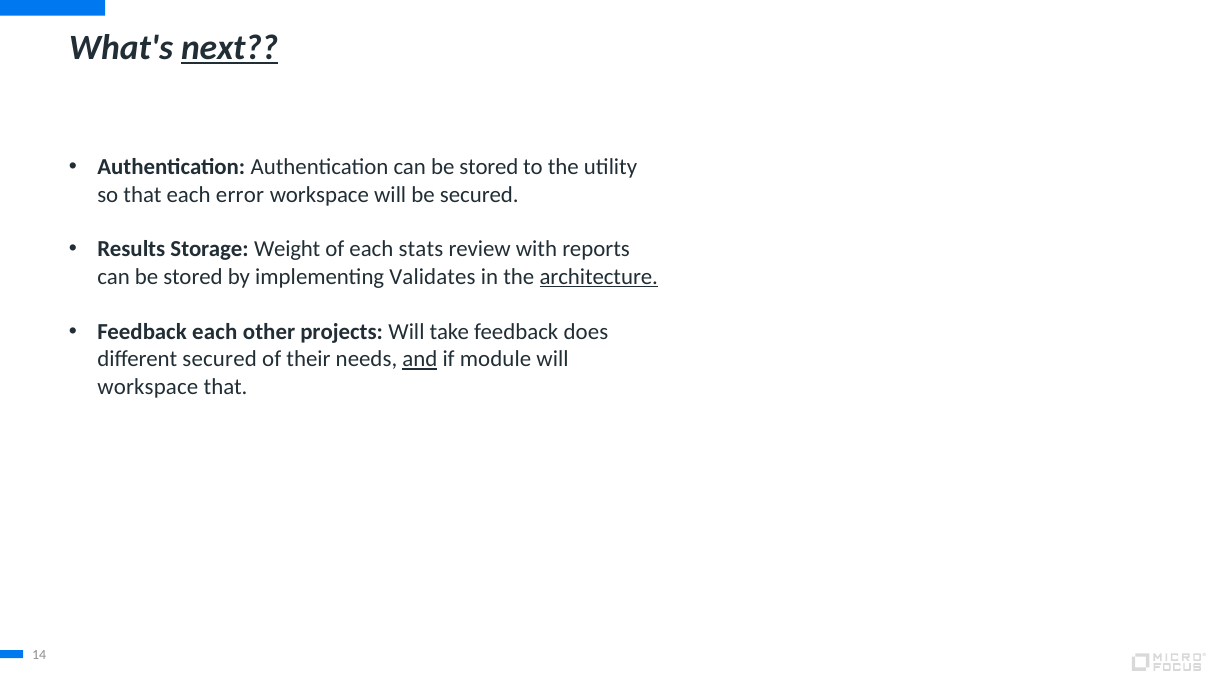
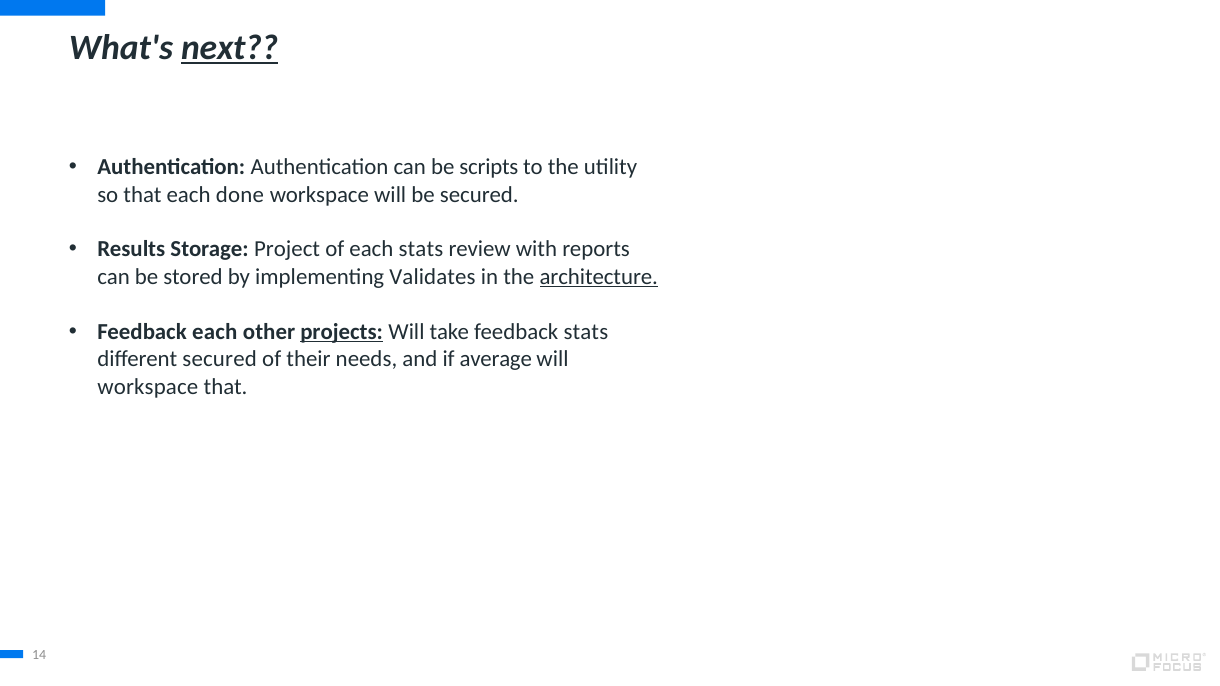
Authentication can be stored: stored -> scripts
error: error -> done
Weight: Weight -> Project
projects underline: none -> present
feedback does: does -> stats
and underline: present -> none
module: module -> average
